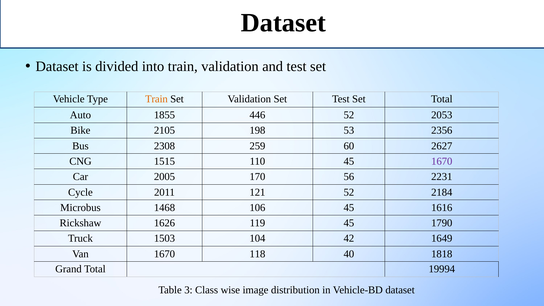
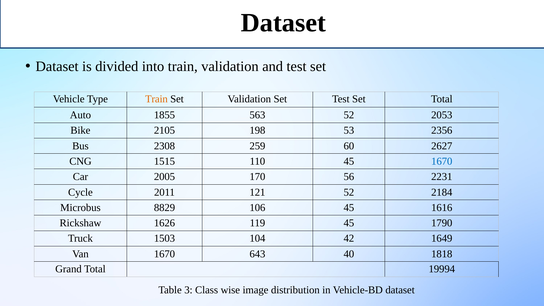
446: 446 -> 563
1670 at (442, 161) colour: purple -> blue
1468: 1468 -> 8829
118: 118 -> 643
